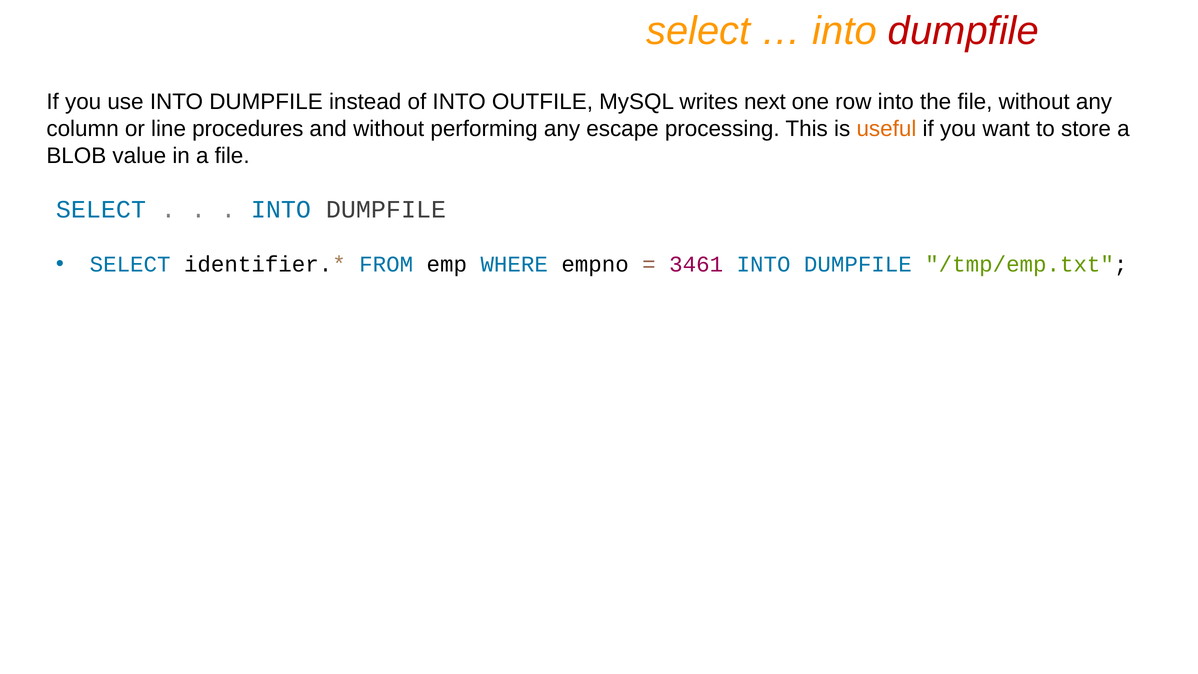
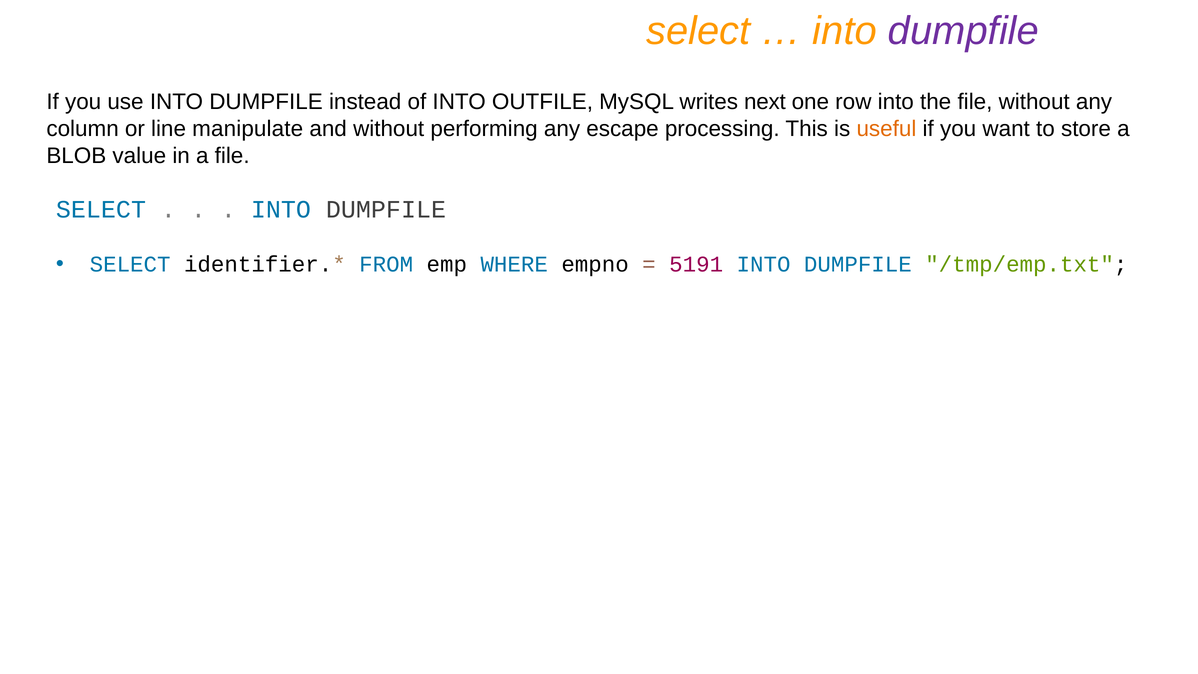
dumpfile at (963, 31) colour: red -> purple
procedures: procedures -> manipulate
3461: 3461 -> 5191
